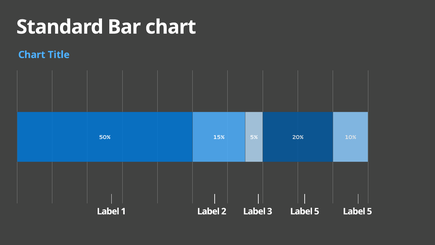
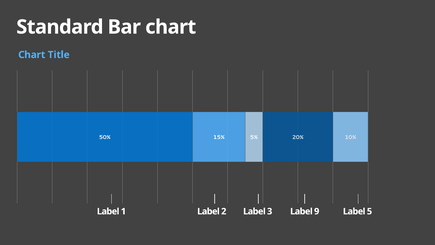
3 Label 5: 5 -> 9
